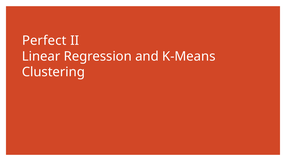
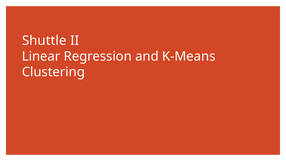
Perfect: Perfect -> Shuttle
